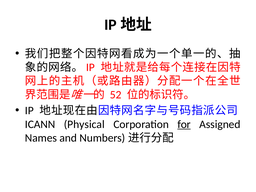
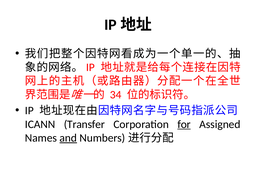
52: 52 -> 34
Physical: Physical -> Transfer
and underline: none -> present
